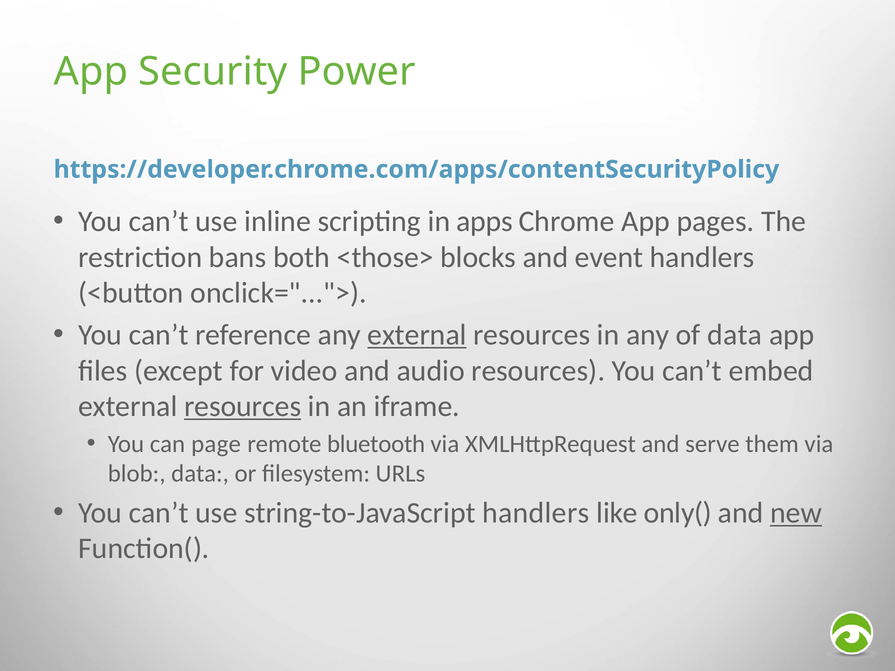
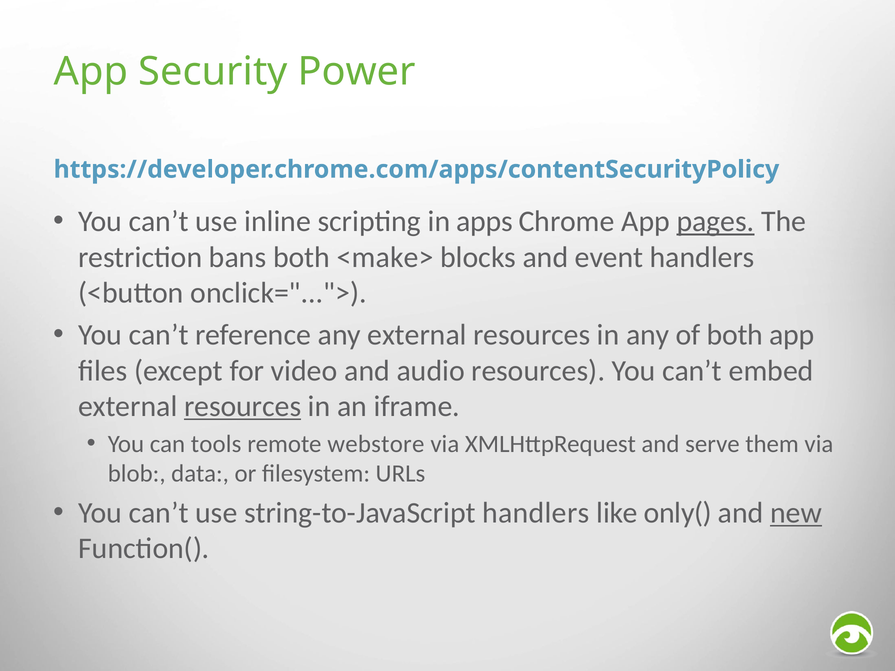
pages underline: none -> present
<those>: <those> -> <make>
external at (417, 335) underline: present -> none
of data: data -> both
page: page -> tools
bluetooth: bluetooth -> webstore
